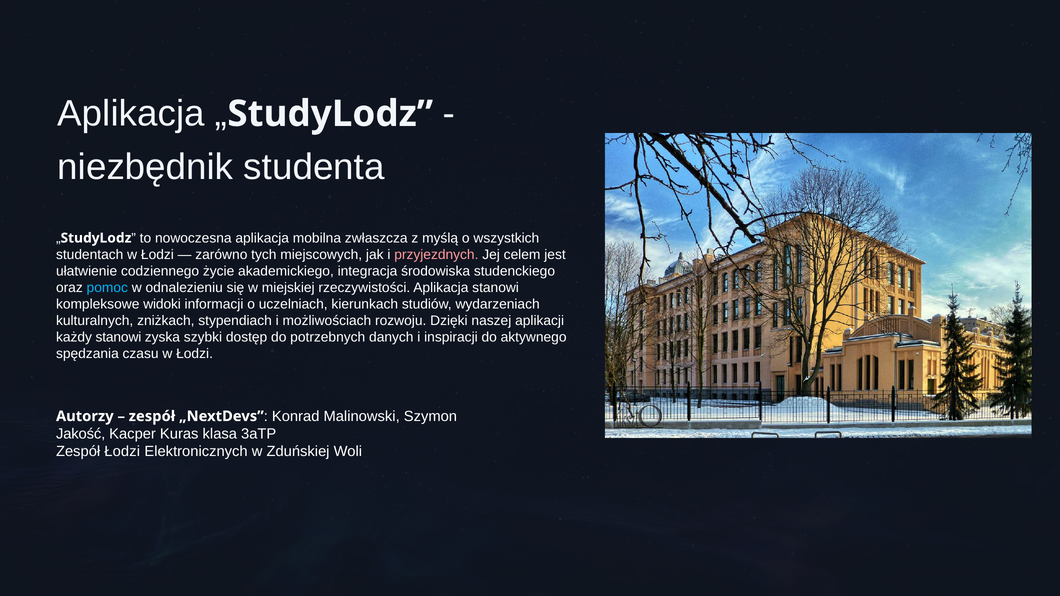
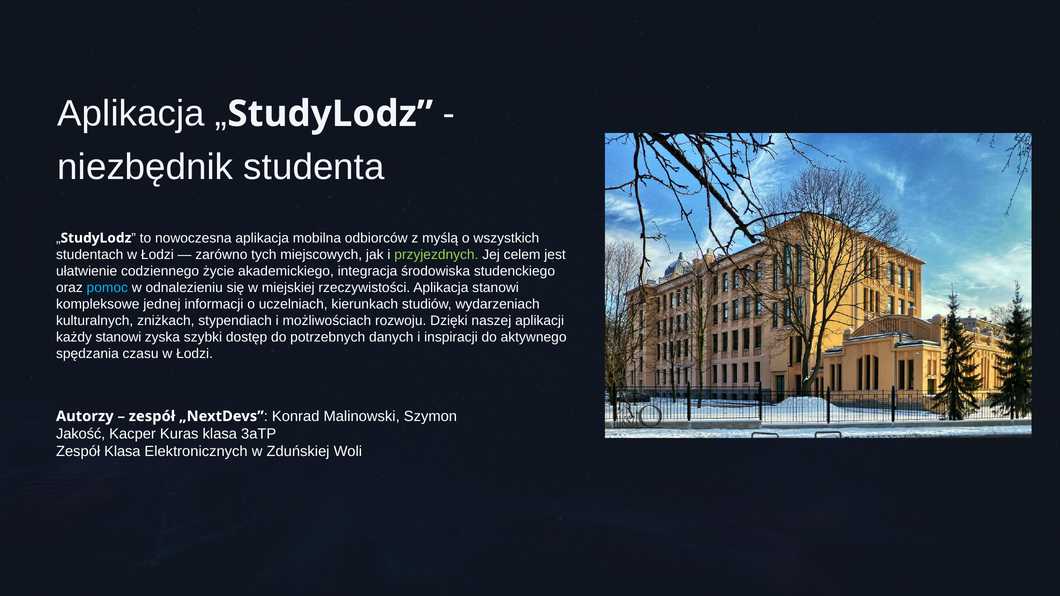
zwłaszcza: zwłaszcza -> odbiorców
przyjezdnych colour: pink -> light green
widoki: widoki -> jednej
Zespół Łodzi: Łodzi -> Klasa
